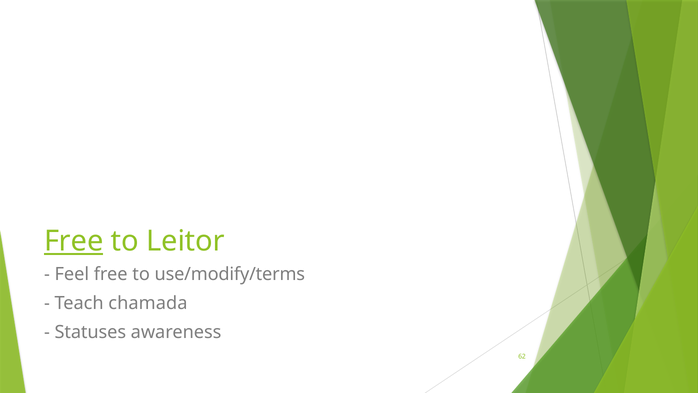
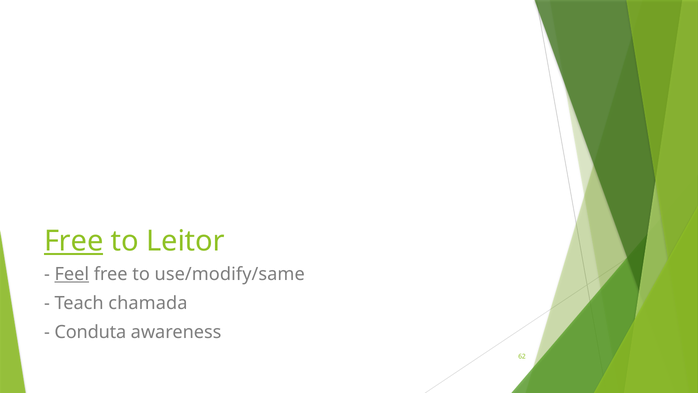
Feel underline: none -> present
use/modify/terms: use/modify/terms -> use/modify/same
Statuses: Statuses -> Conduta
